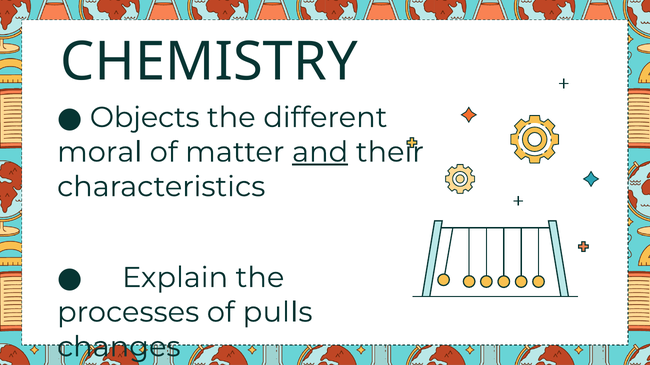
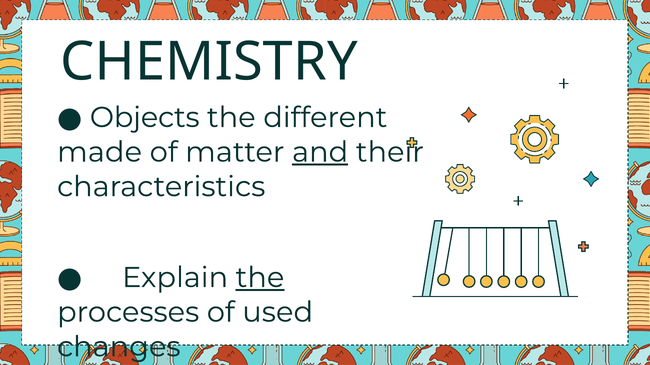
moral: moral -> made
the at (260, 278) underline: none -> present
pulls: pulls -> used
